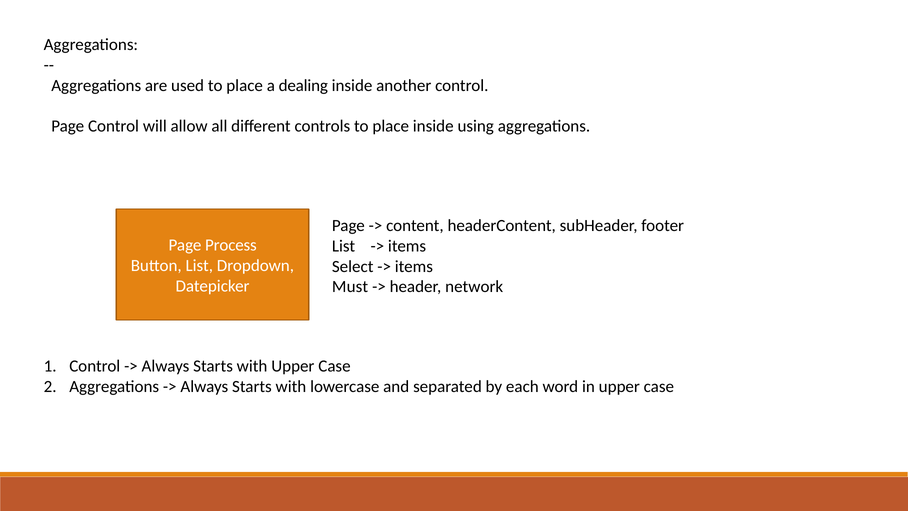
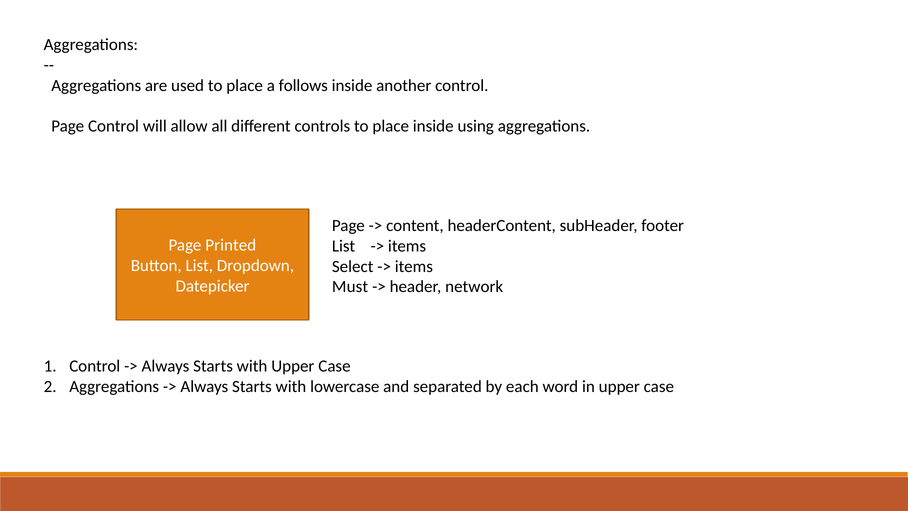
dealing: dealing -> follows
Process: Process -> Printed
